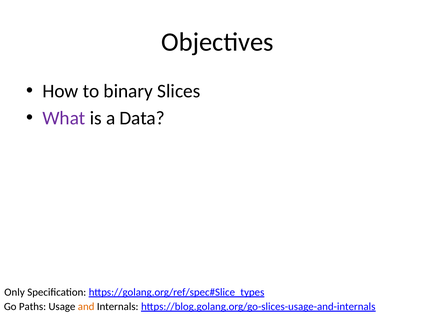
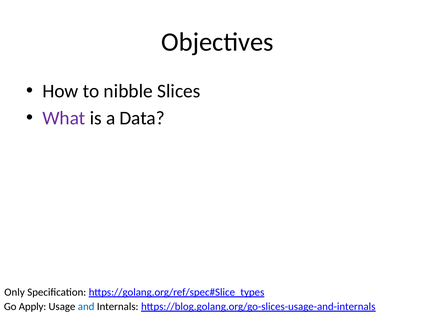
binary: binary -> nibble
Paths: Paths -> Apply
and colour: orange -> blue
